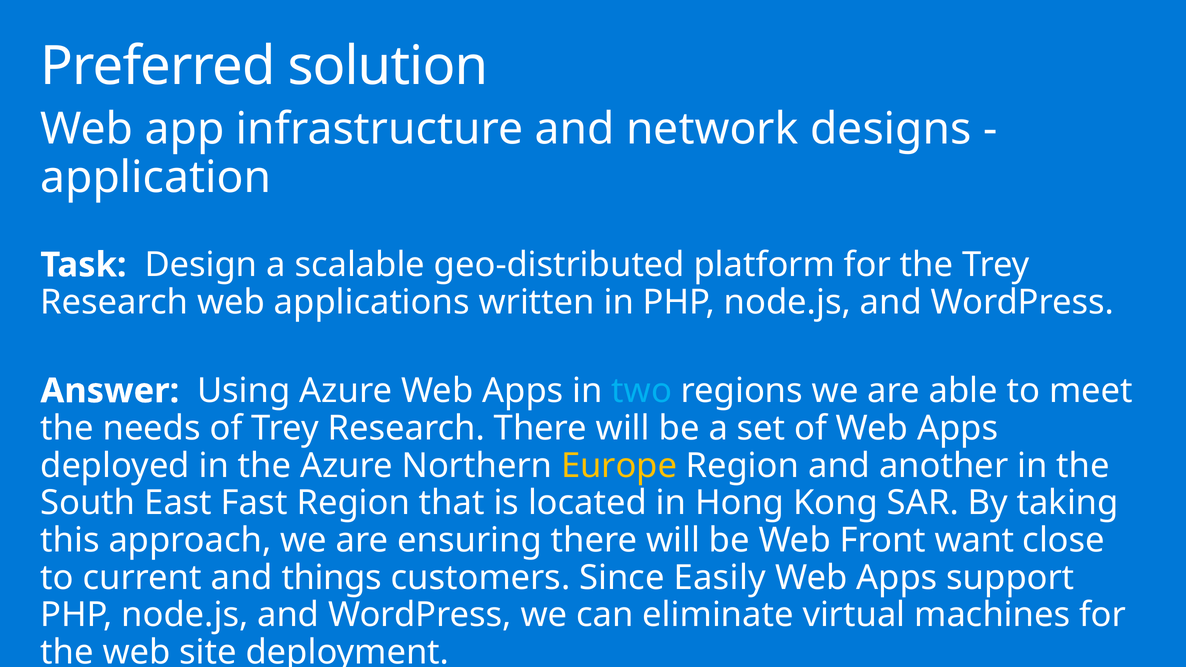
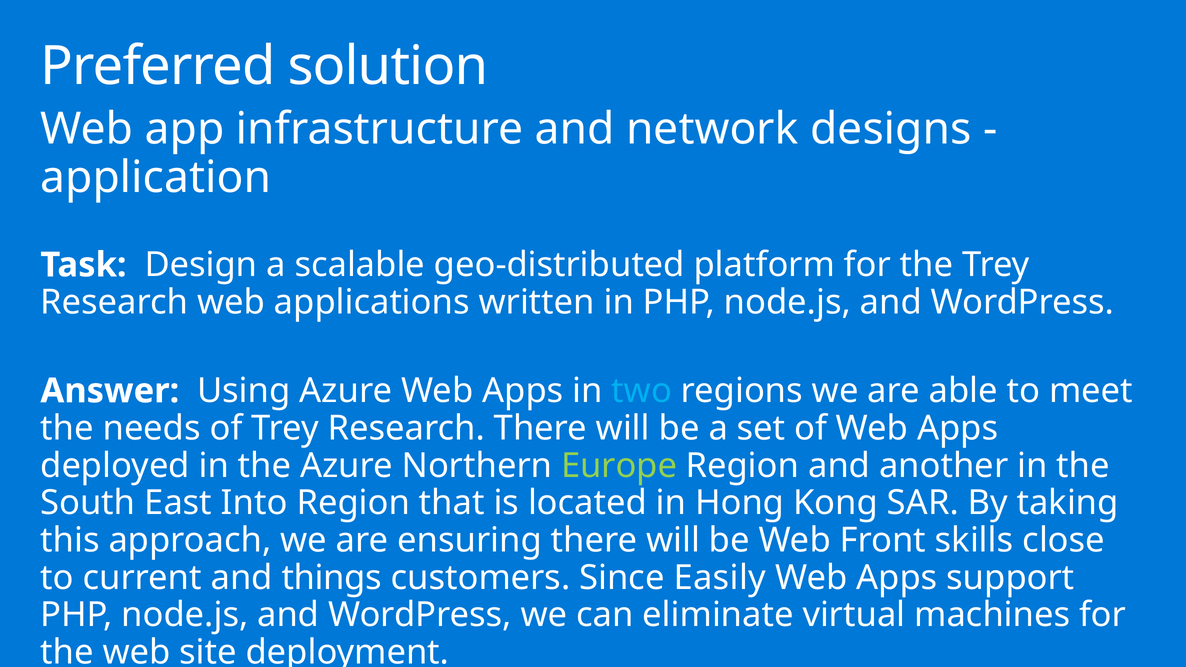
Europe colour: yellow -> light green
Fast: Fast -> Into
want: want -> skills
